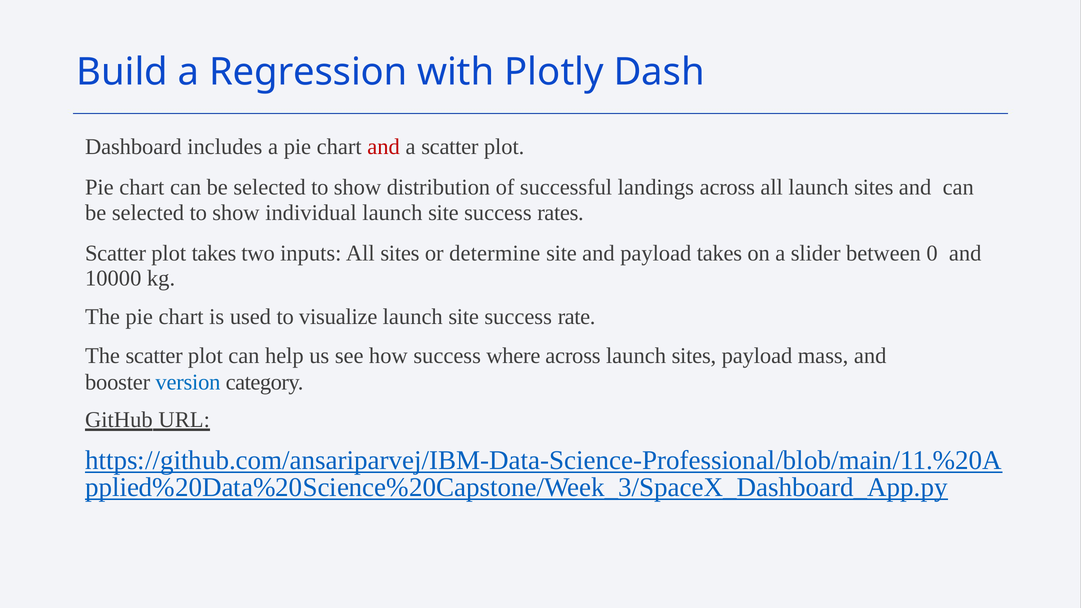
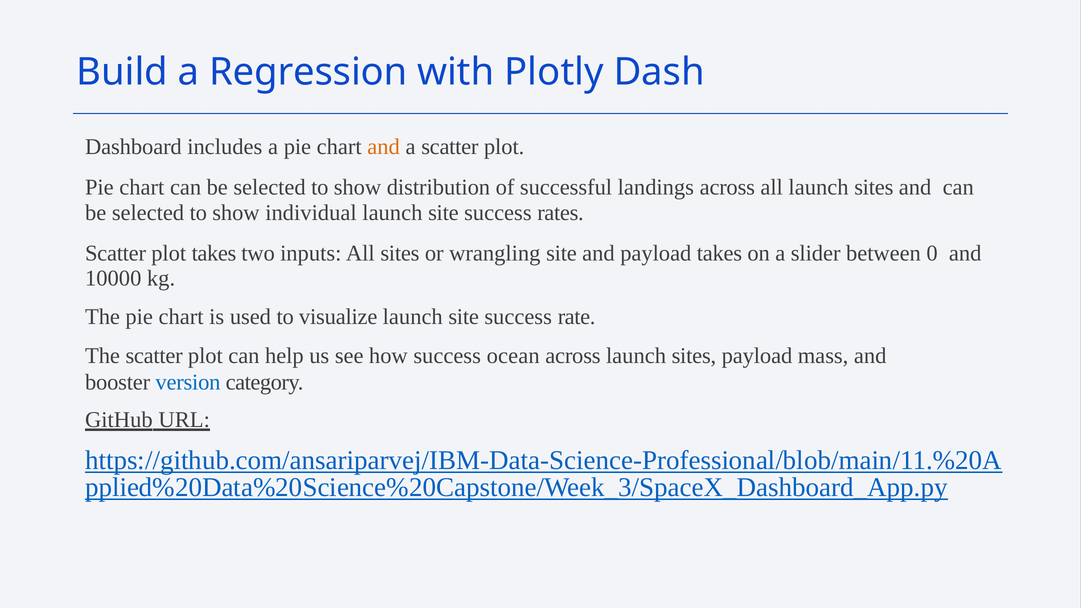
and at (384, 147) colour: red -> orange
determine: determine -> wrangling
where: where -> ocean
